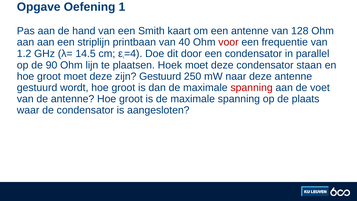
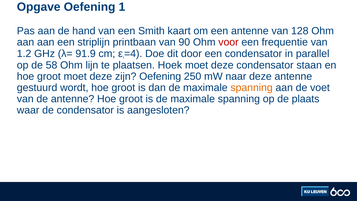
40: 40 -> 90
14.5: 14.5 -> 91.9
90: 90 -> 58
zijn Gestuurd: Gestuurd -> Oefening
spanning at (252, 88) colour: red -> orange
